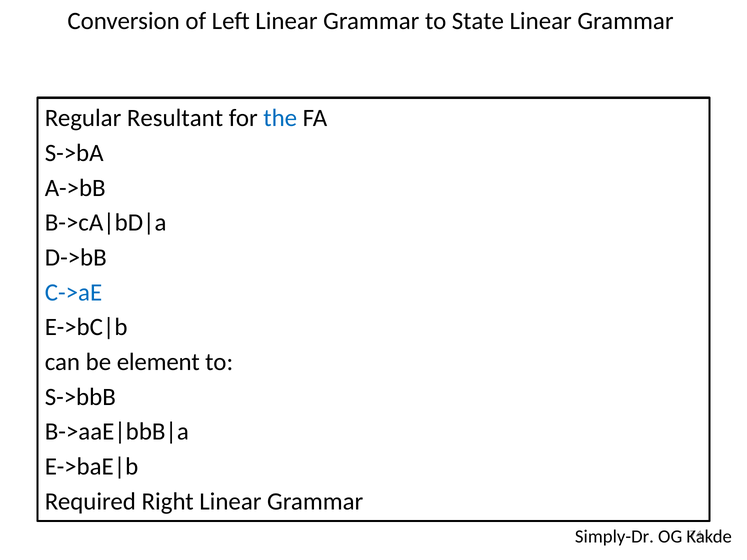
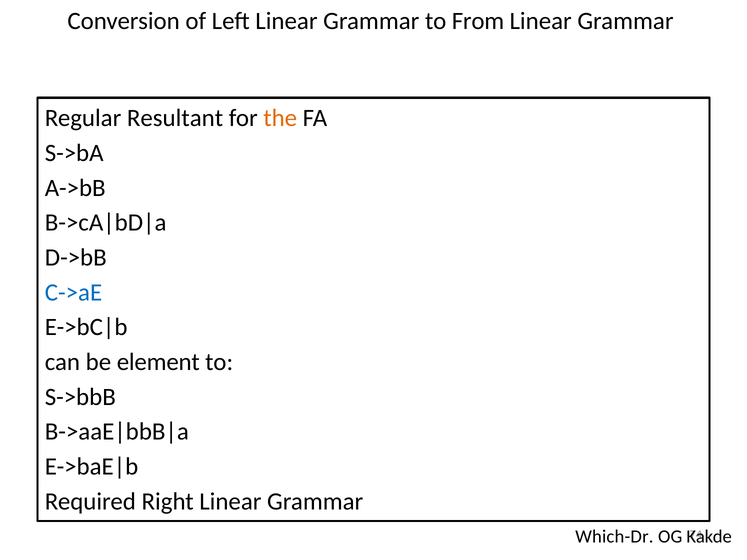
State: State -> From
the colour: blue -> orange
Simply-Dr: Simply-Dr -> Which-Dr
